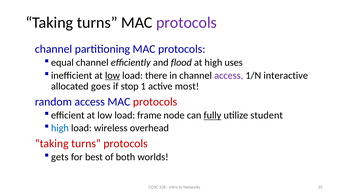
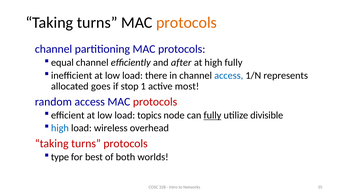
protocols at (186, 23) colour: purple -> orange
flood: flood -> after
high uses: uses -> fully
low at (112, 76) underline: present -> none
access at (229, 76) colour: purple -> blue
interactive: interactive -> represents
frame: frame -> topics
student: student -> divisible
gets: gets -> type
